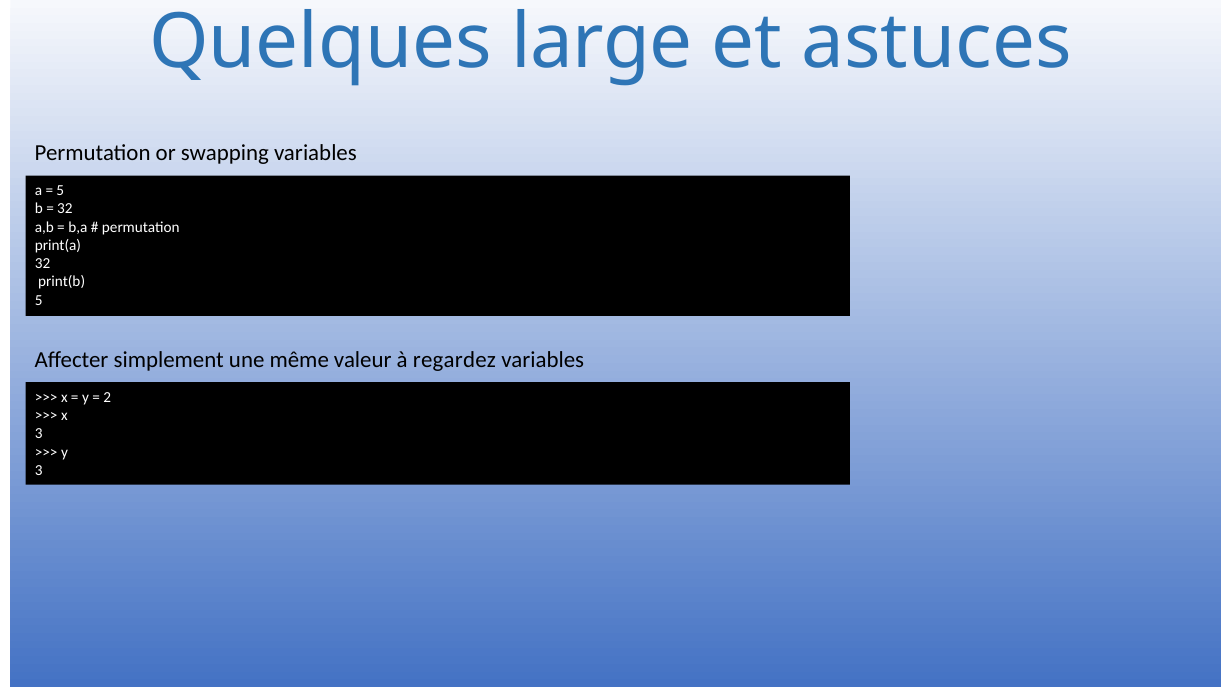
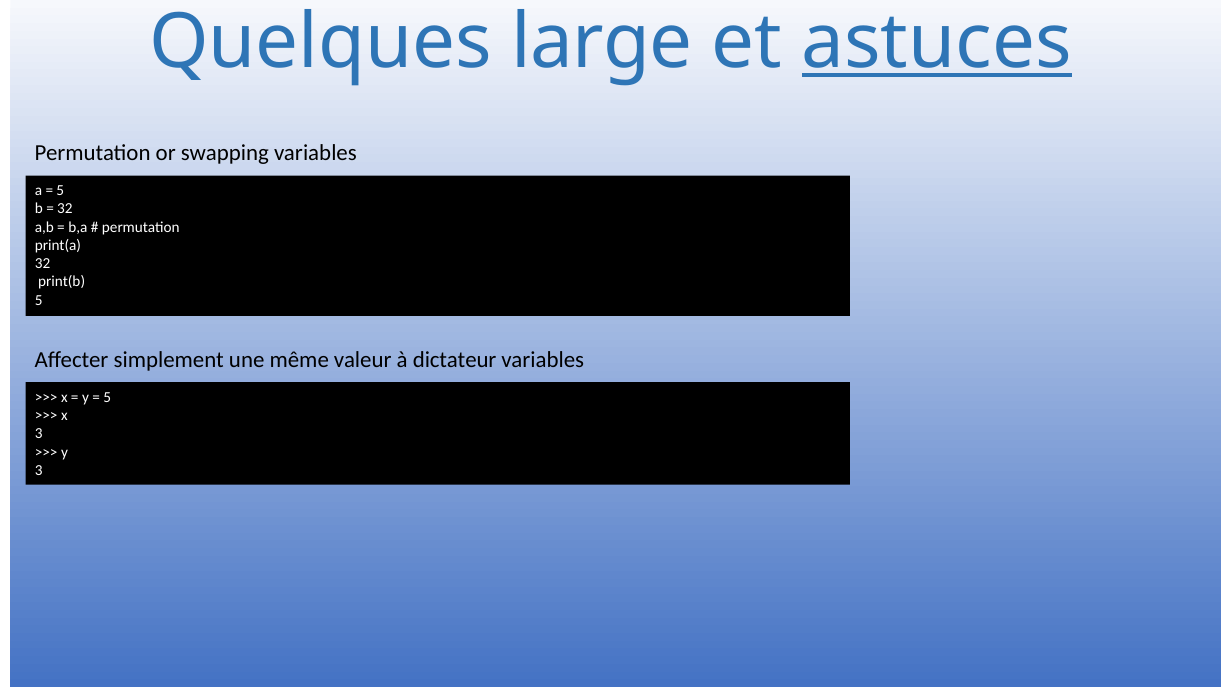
astuces underline: none -> present
regardez: regardez -> dictateur
2 at (107, 397): 2 -> 5
